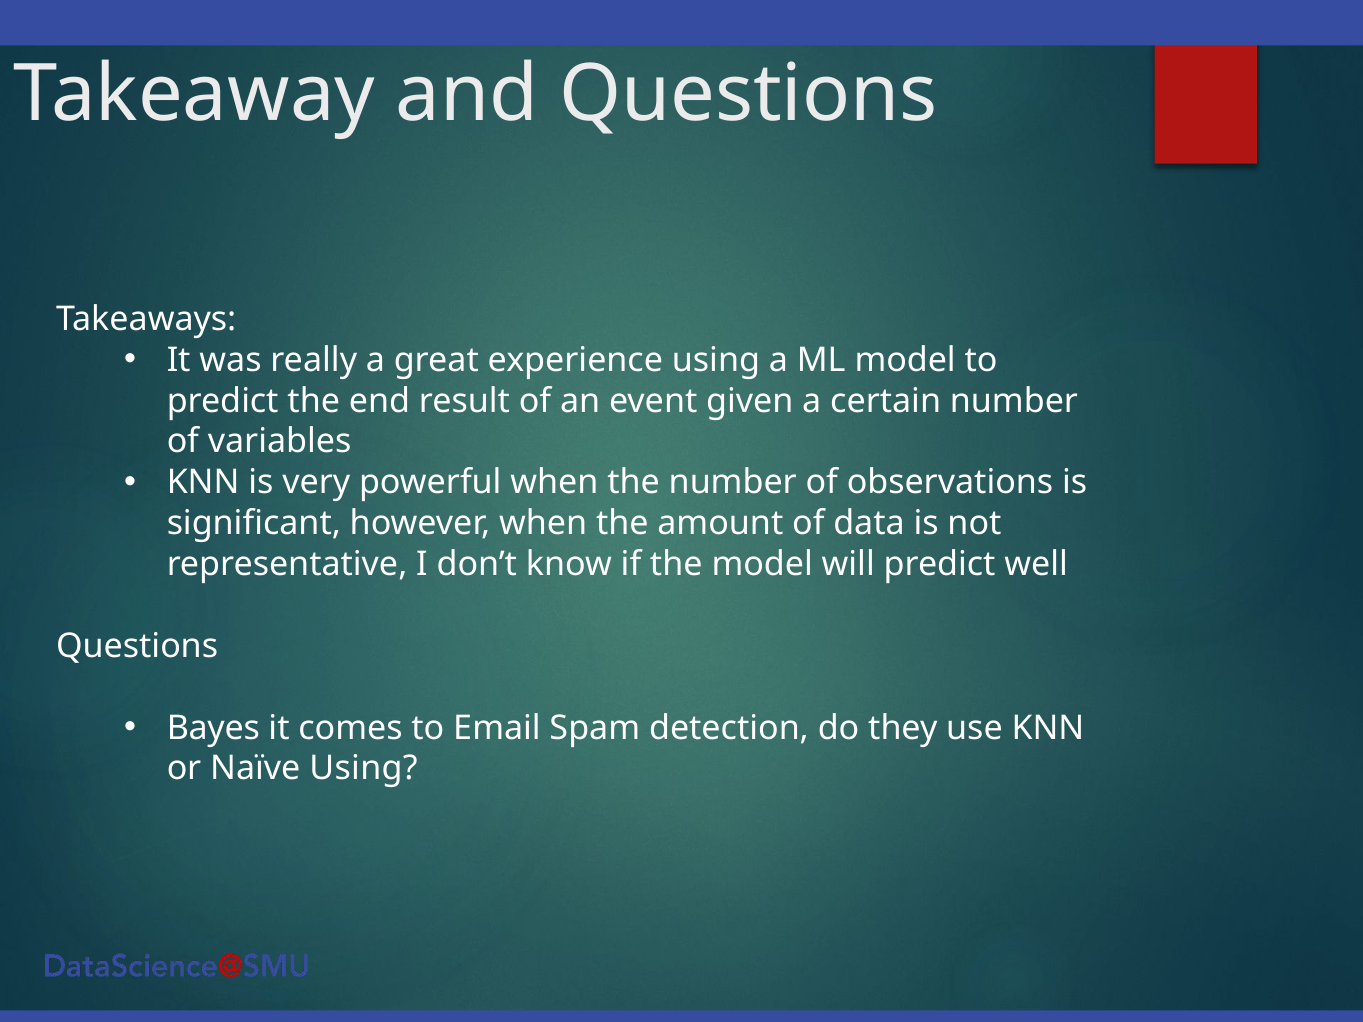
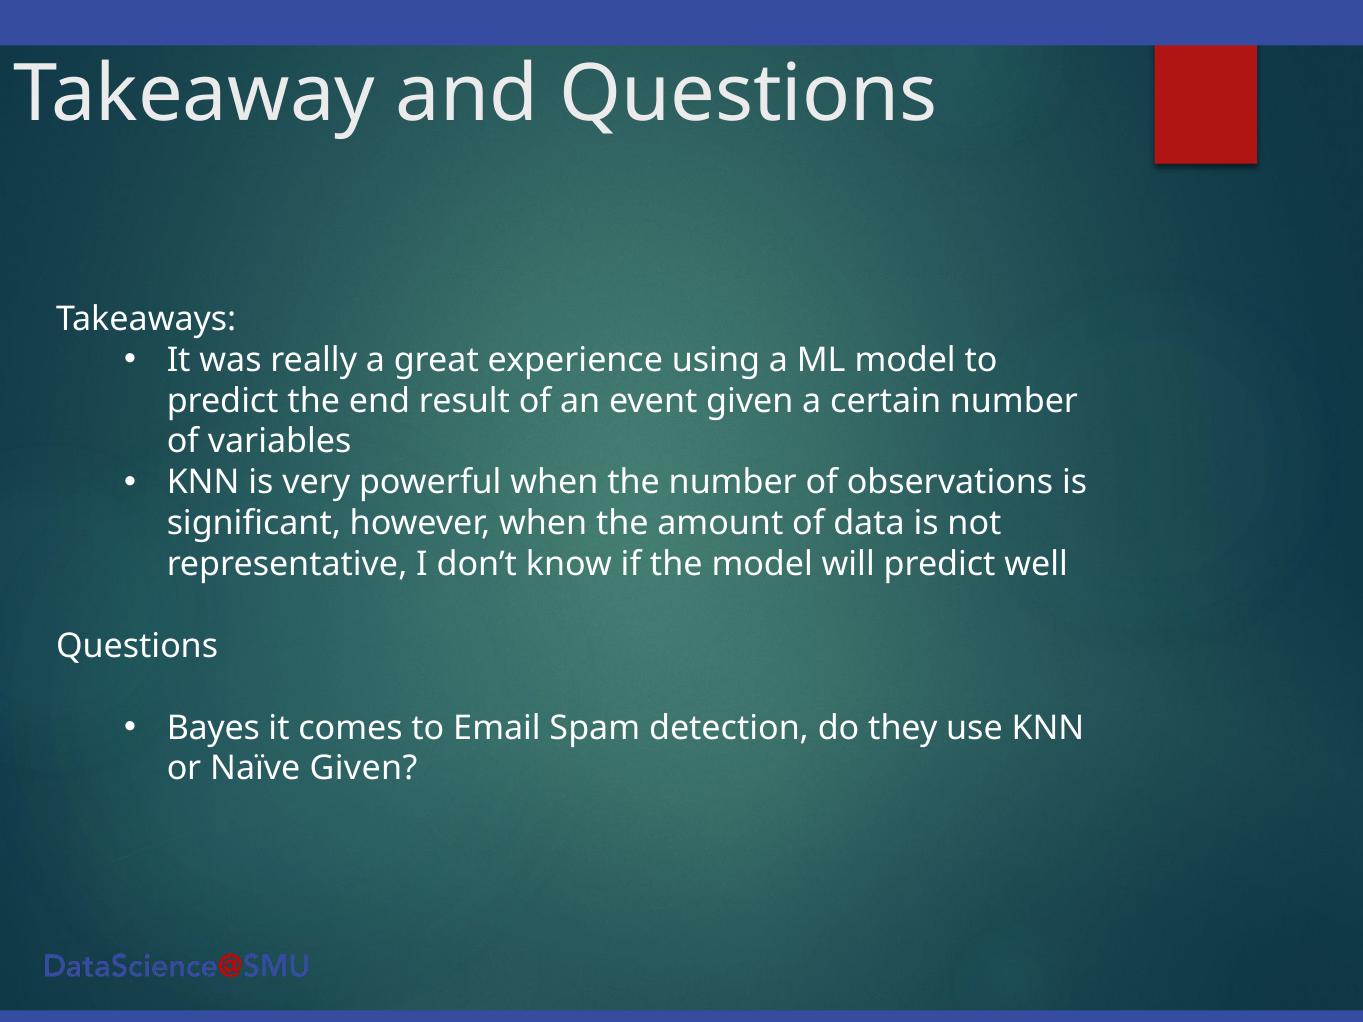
Naïve Using: Using -> Given
